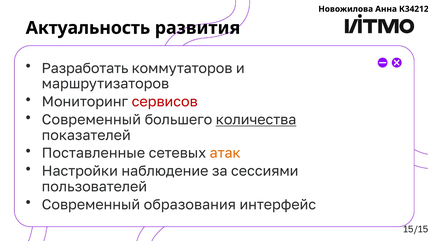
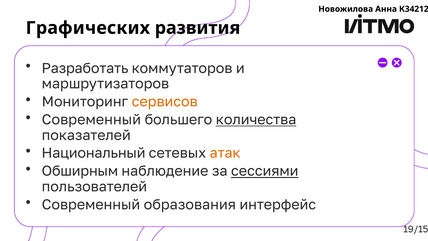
Актуальность: Актуальность -> Графических
сервисов colour: red -> orange
Поставленные: Поставленные -> Национальный
Настройки: Настройки -> Обширным
сессиями underline: none -> present
15/15: 15/15 -> 19/15
